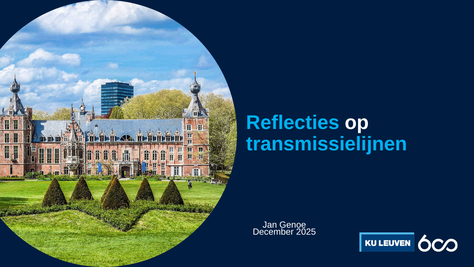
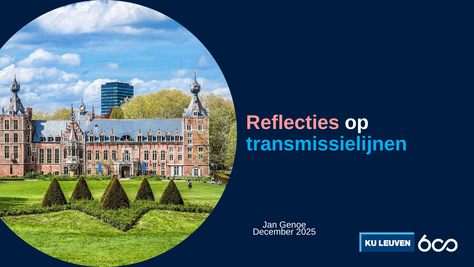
Reflecties colour: light blue -> pink
